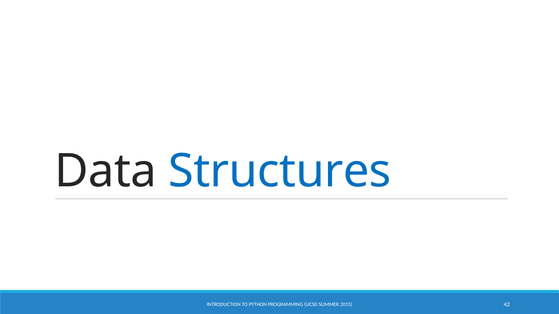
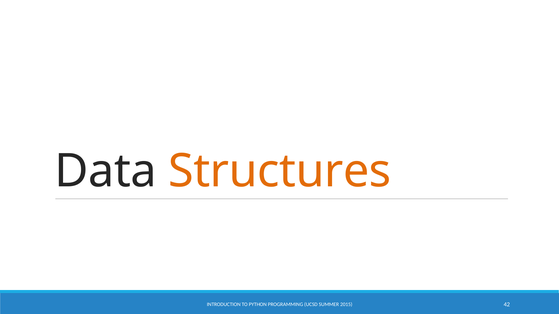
Structures colour: blue -> orange
